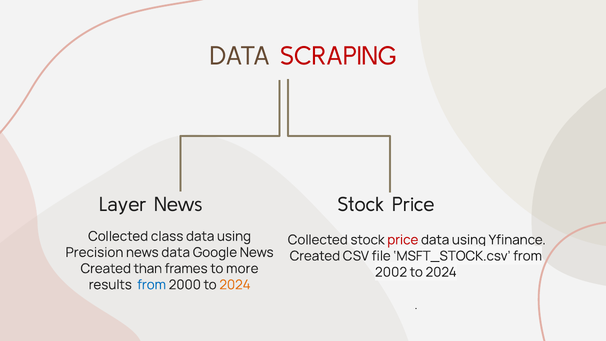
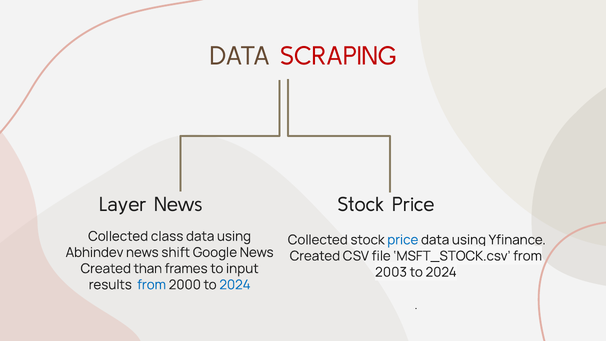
price at (403, 240) colour: red -> blue
Precision: Precision -> Abhindev
news data: data -> shift
more: more -> input
2002: 2002 -> 2003
2024 at (235, 285) colour: orange -> blue
